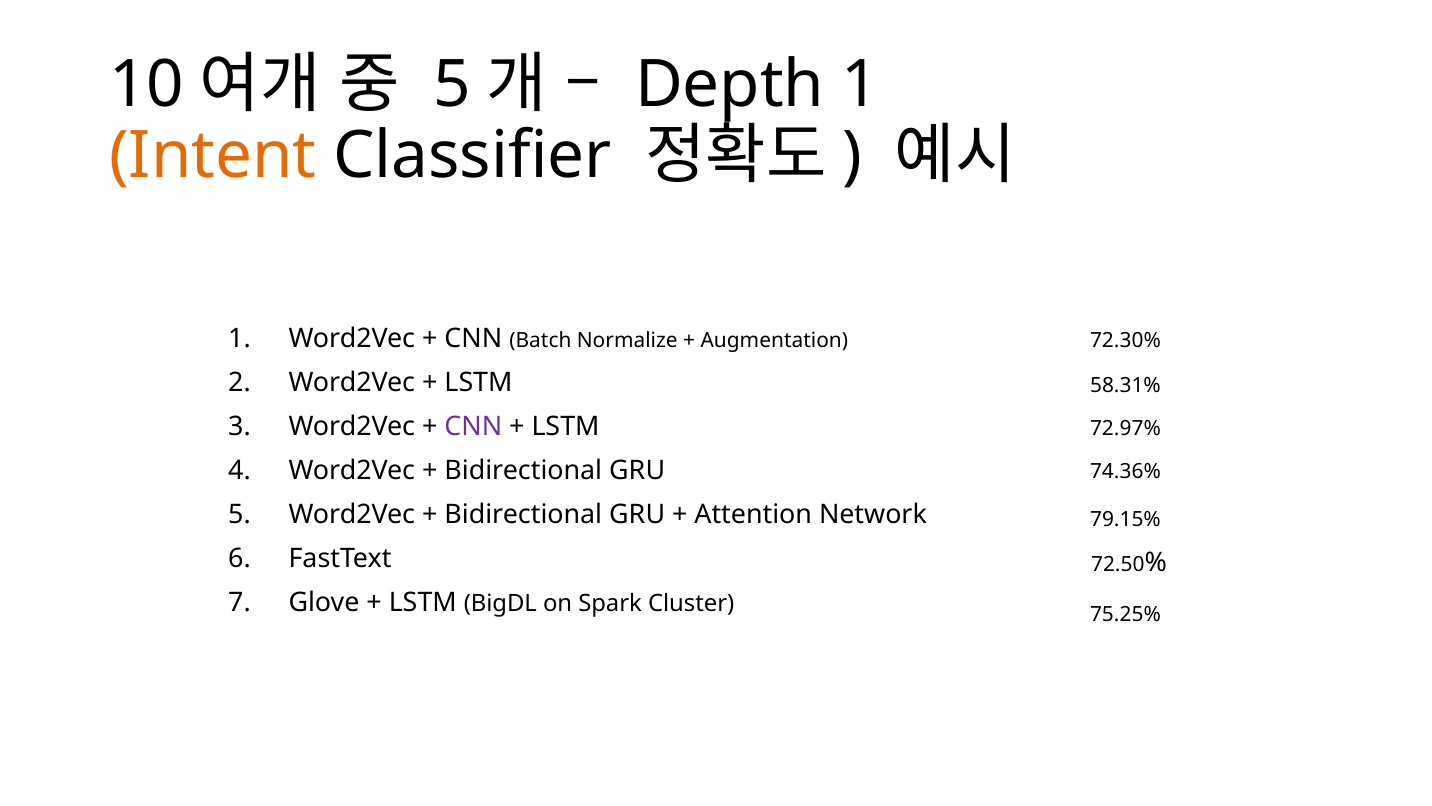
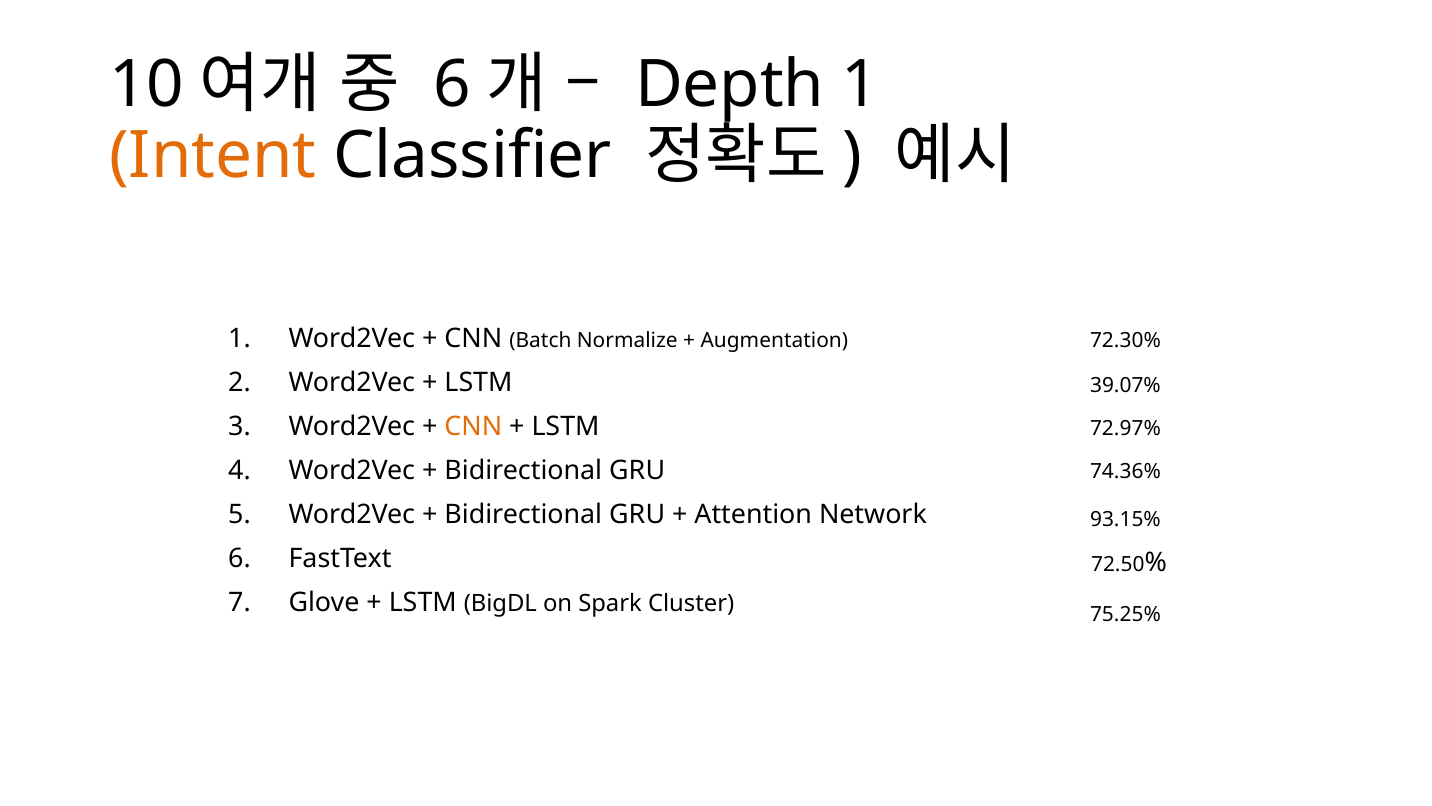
5 at (452, 85): 5 -> 6
58.31%: 58.31% -> 39.07%
CNN at (473, 426) colour: purple -> orange
79.15%: 79.15% -> 93.15%
